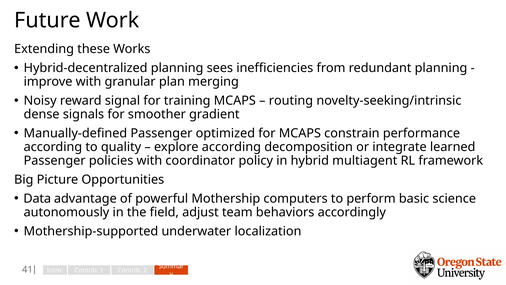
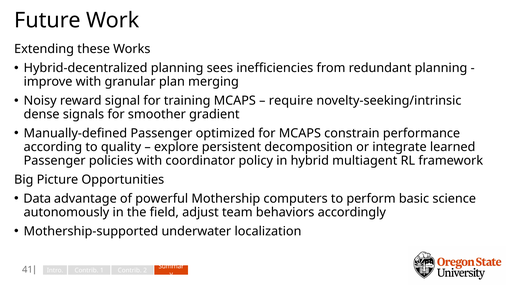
routing: routing -> require
explore according: according -> persistent
